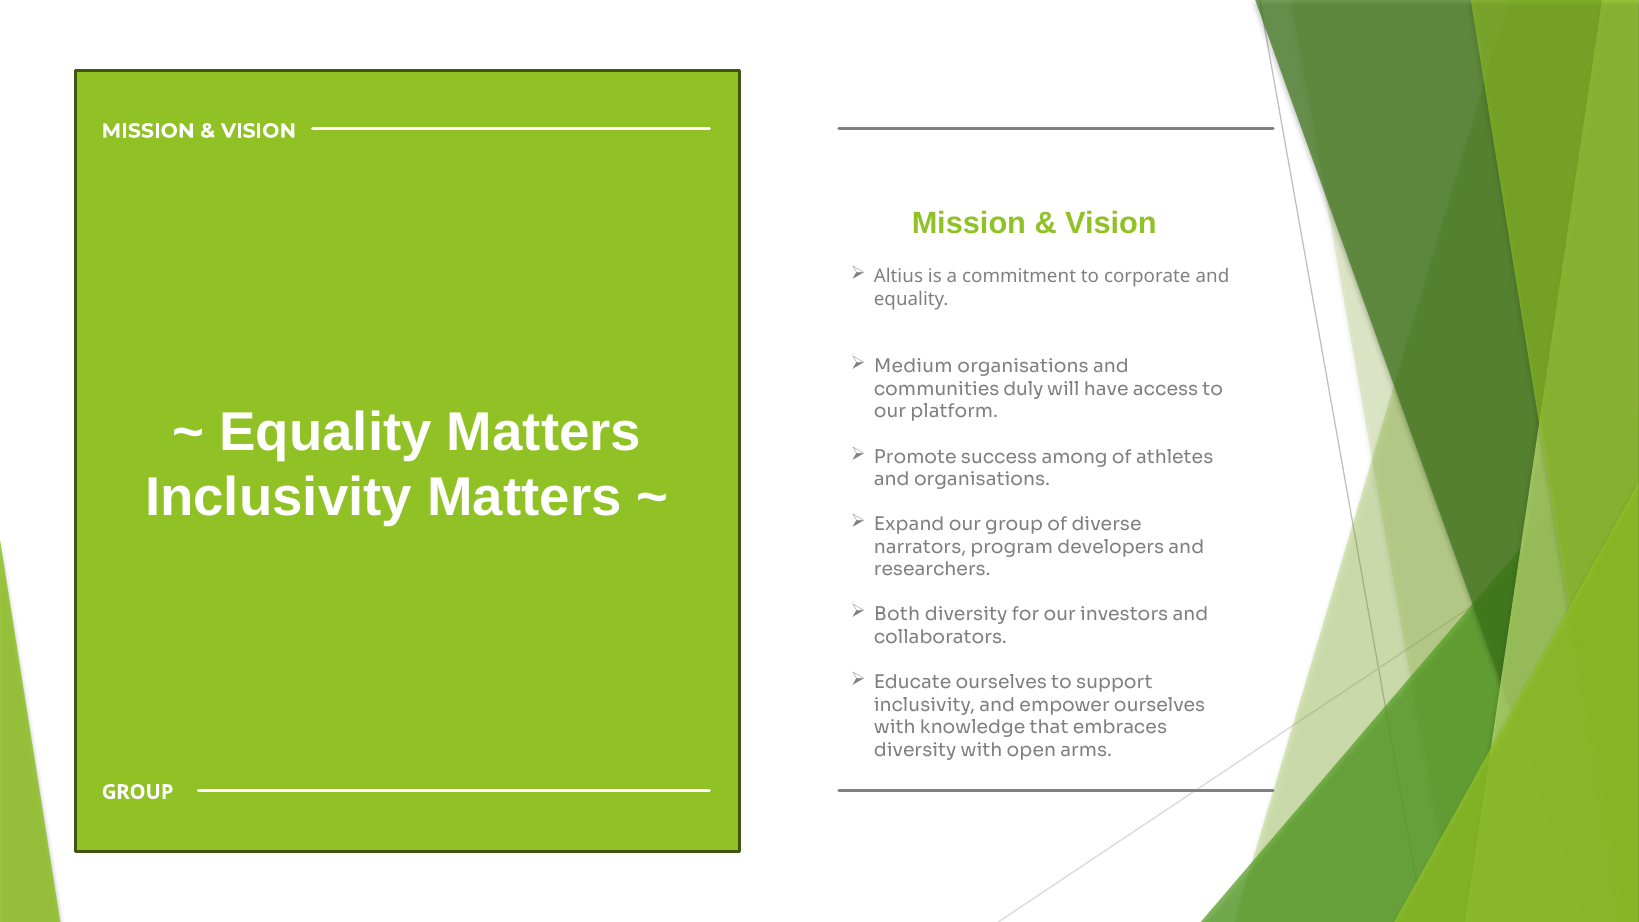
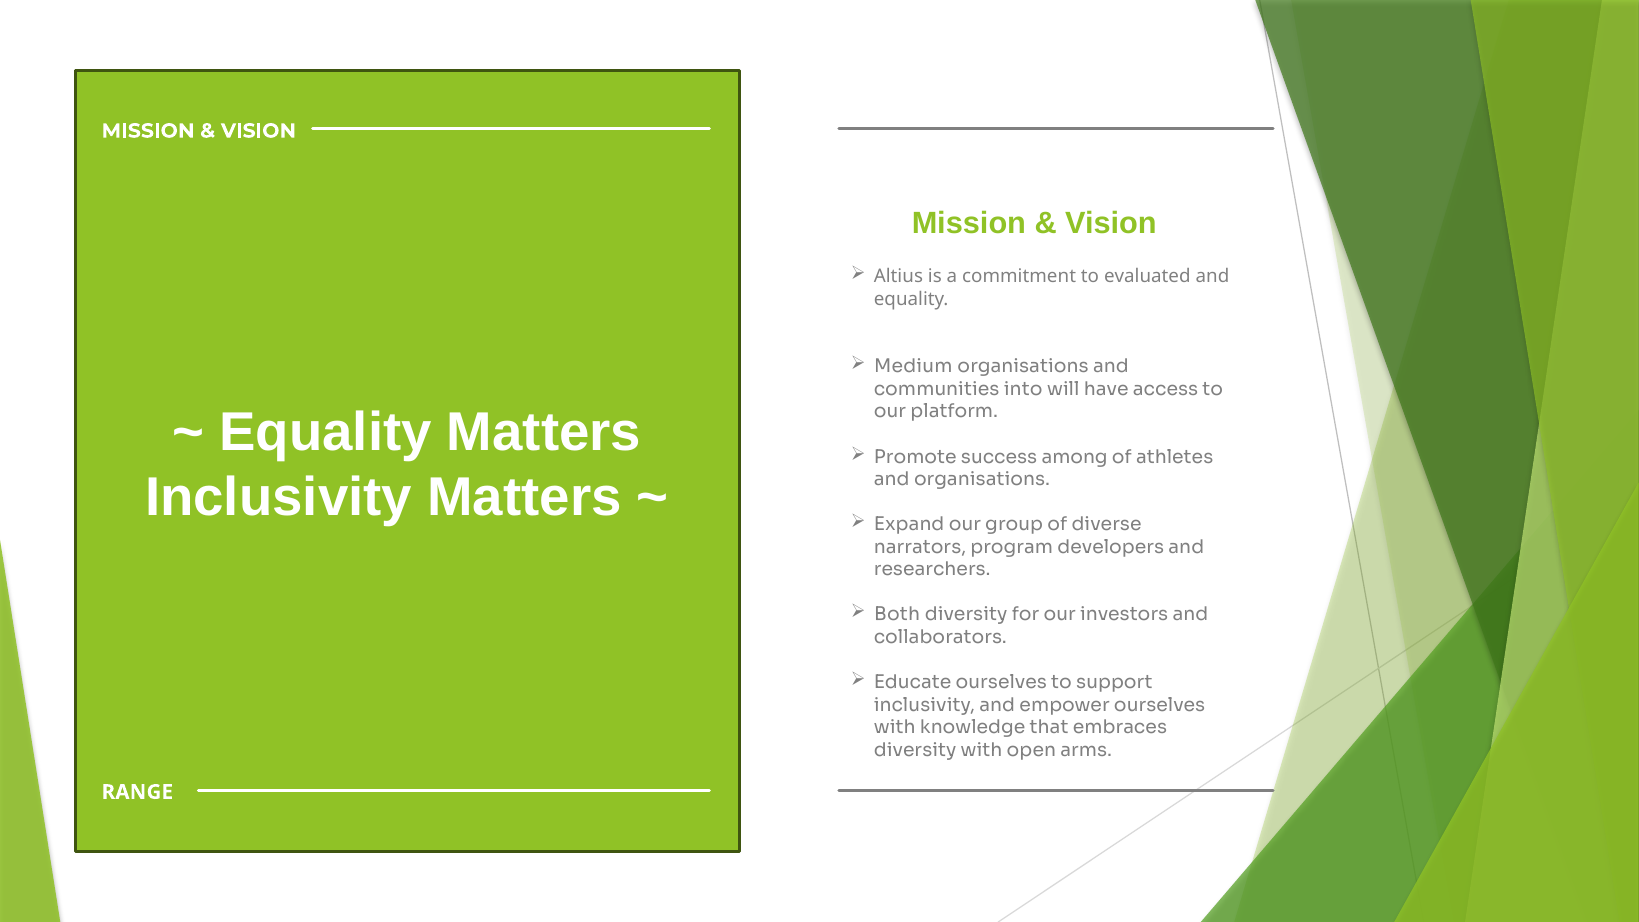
corporate: corporate -> evaluated
duly: duly -> into
GROUP at (138, 792): GROUP -> RANGE
